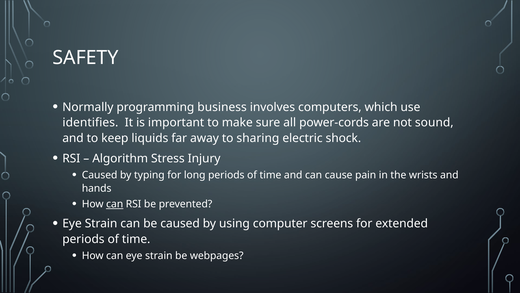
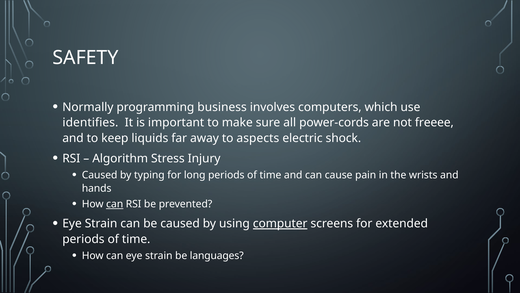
sound: sound -> freeee
sharing: sharing -> aspects
computer underline: none -> present
webpages: webpages -> languages
